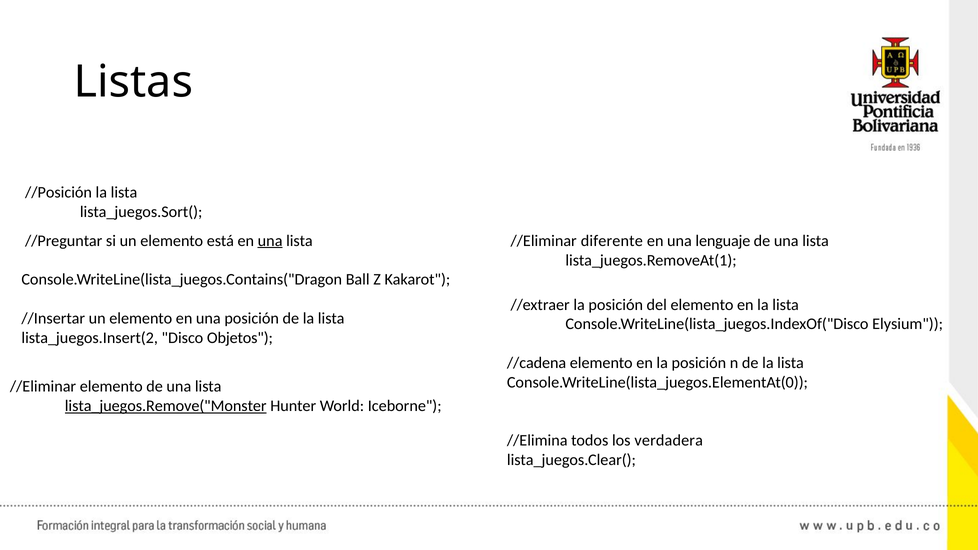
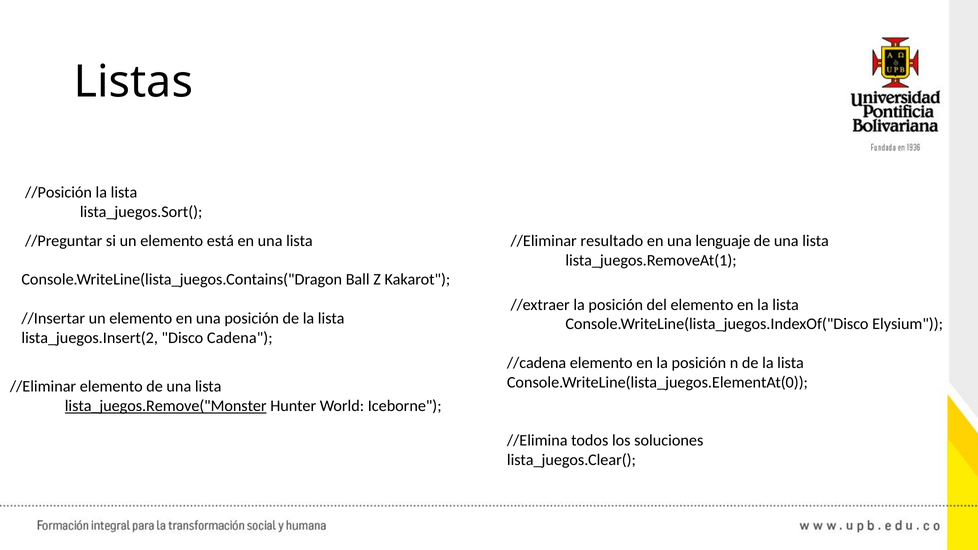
una at (270, 241) underline: present -> none
diferente: diferente -> resultado
Objetos: Objetos -> Cadena
verdadera: verdadera -> soluciones
